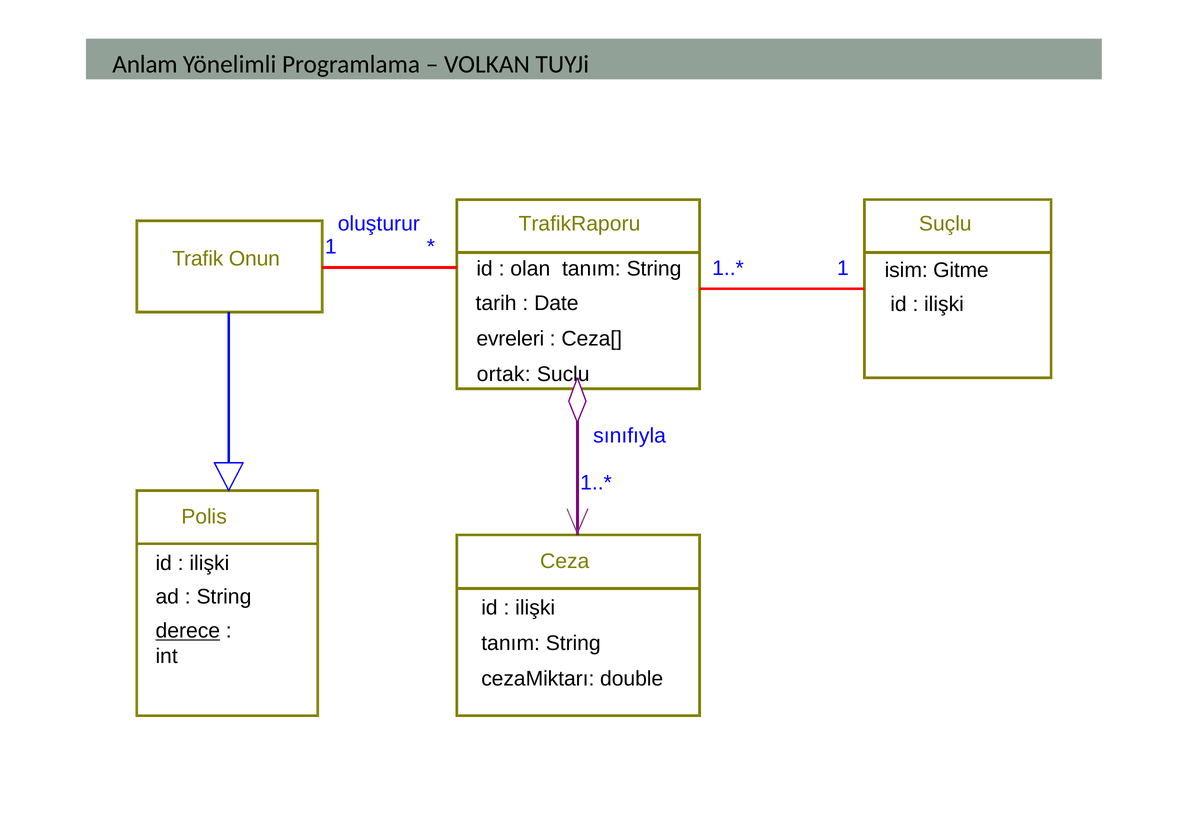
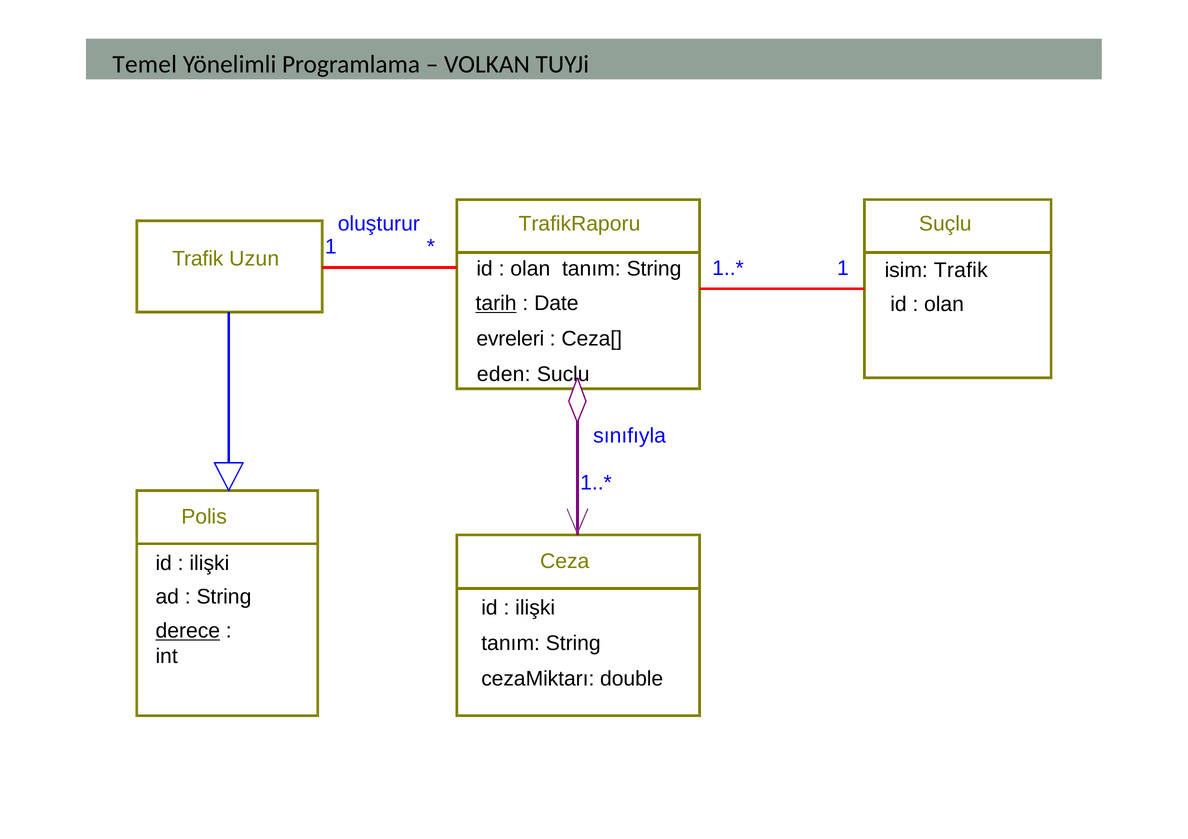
Anlam: Anlam -> Temel
Onun: Onun -> Uzun
isim Gitme: Gitme -> Trafik
tarih underline: none -> present
ilişki at (944, 304): ilişki -> olan
ortak: ortak -> eden
